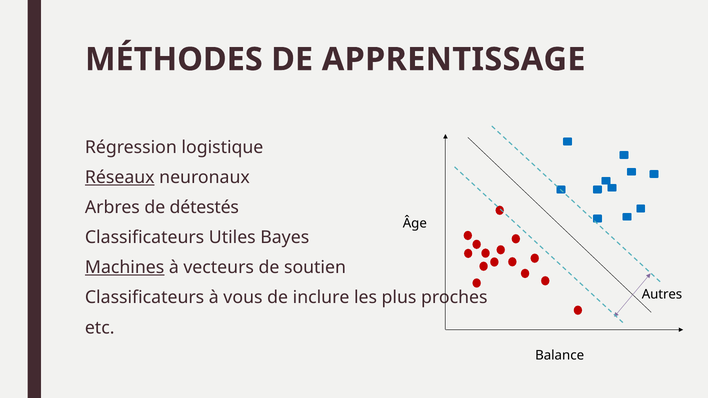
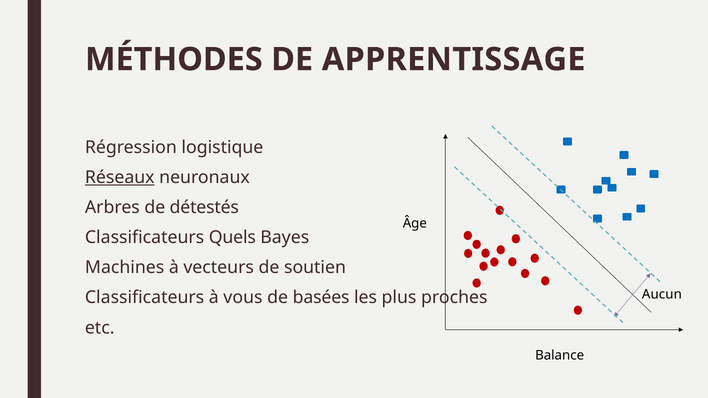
Utiles: Utiles -> Quels
Machines underline: present -> none
Autres: Autres -> Aucun
inclure: inclure -> basées
